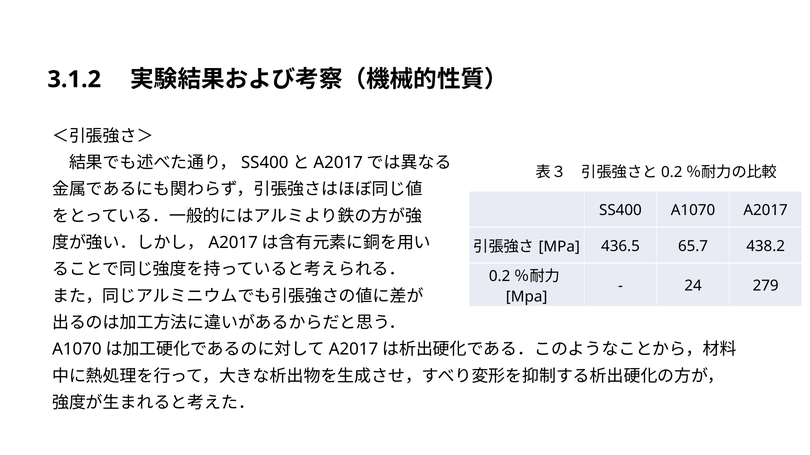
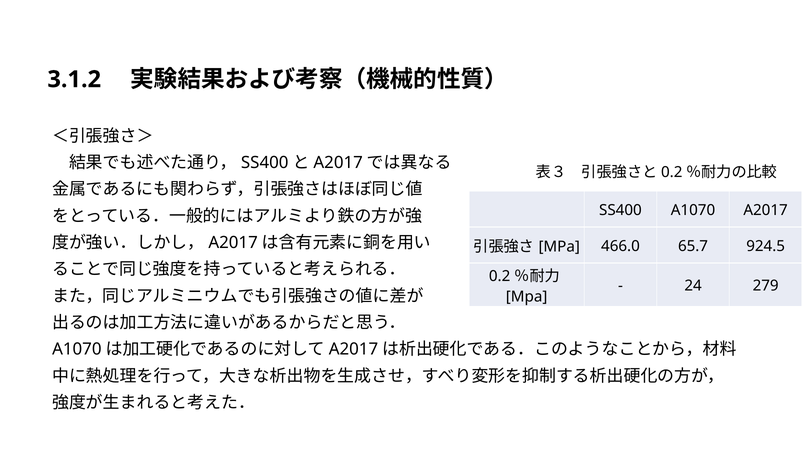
436.5: 436.5 -> 466.0
438.2: 438.2 -> 924.5
